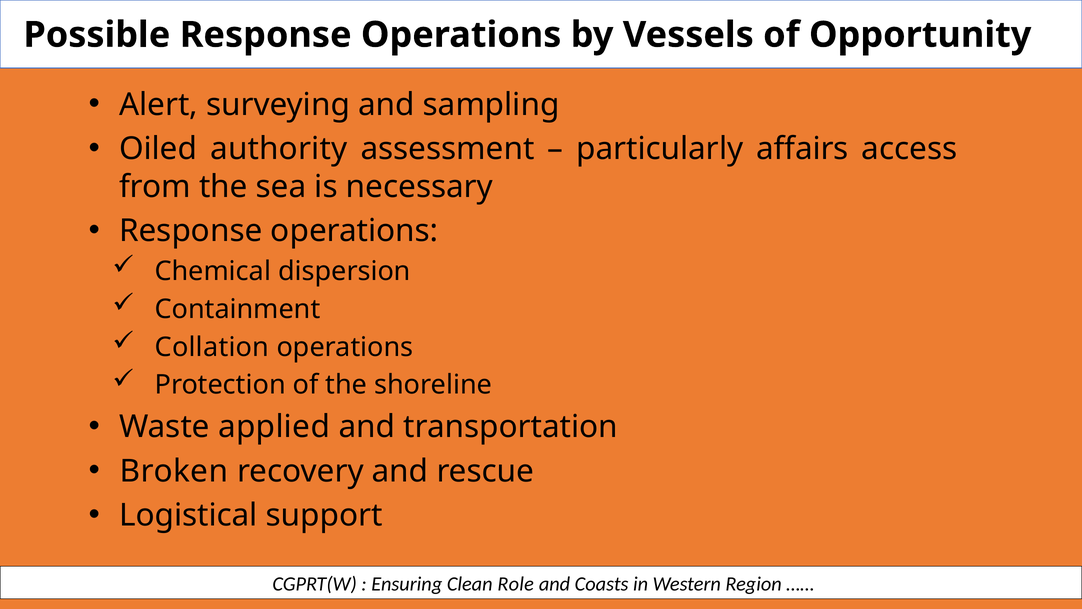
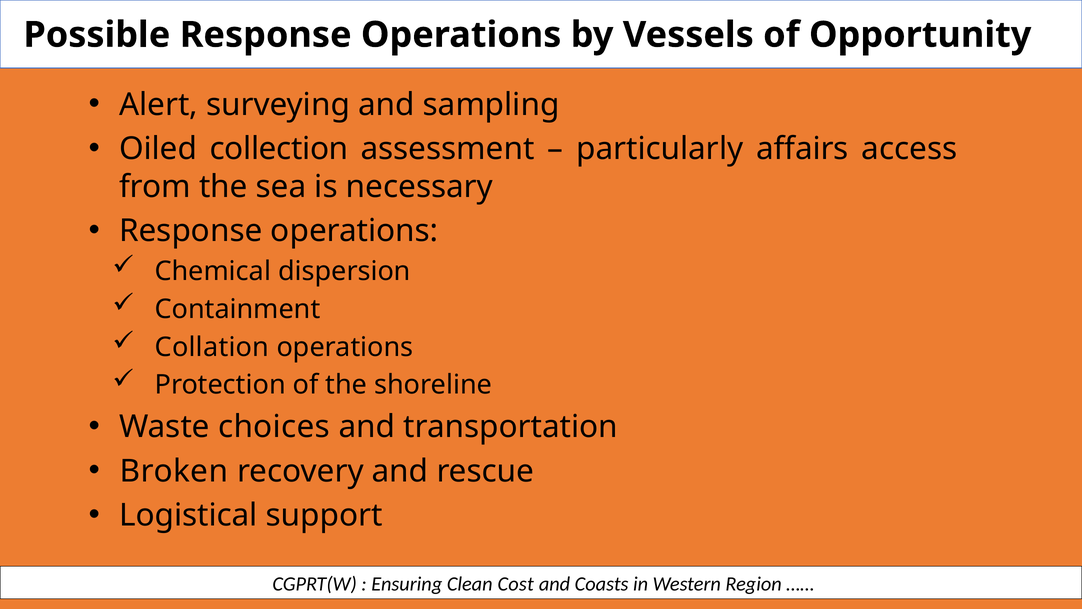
authority: authority -> collection
applied: applied -> choices
Role: Role -> Cost
